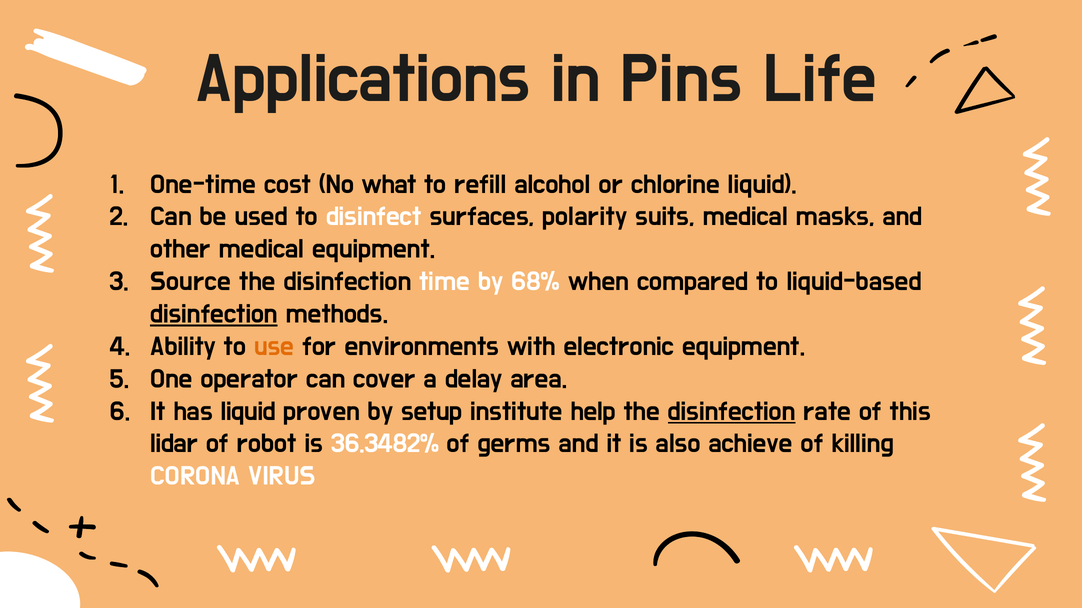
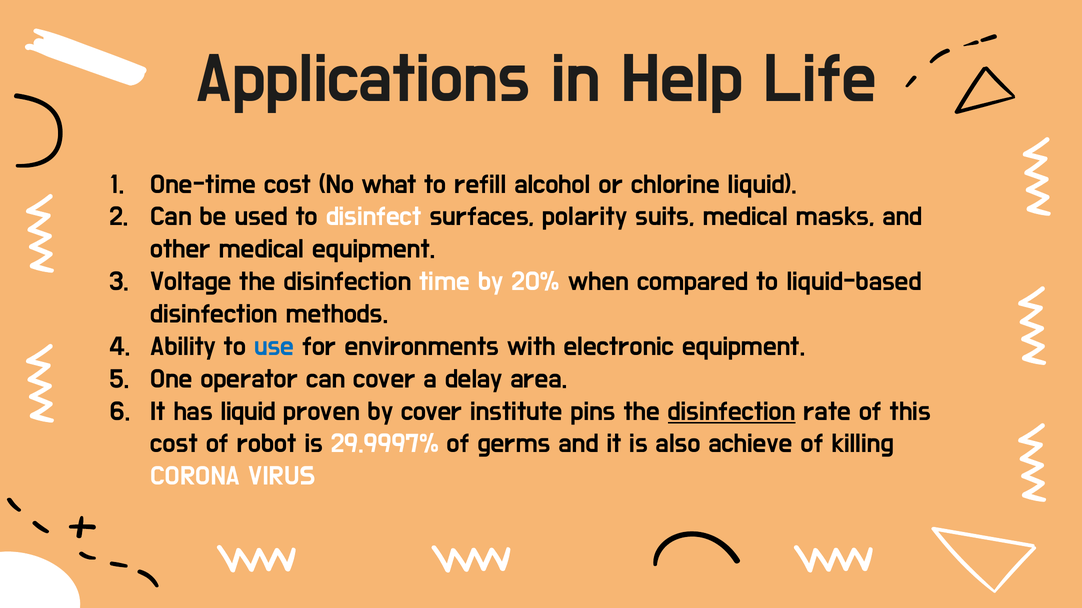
Pins: Pins -> Help
Source: Source -> Voltage
68%: 68% -> 20%
disinfection at (214, 314) underline: present -> none
use colour: orange -> blue
by setup: setup -> cover
help: help -> pins
lidar at (174, 444): lidar -> cost
36.3482%: 36.3482% -> 29.9997%
